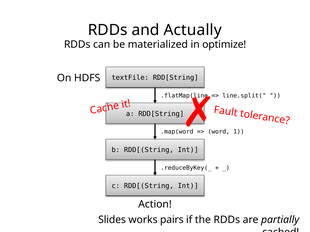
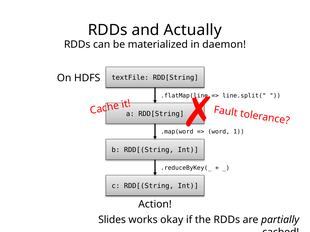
optimize: optimize -> daemon
pairs: pairs -> okay
